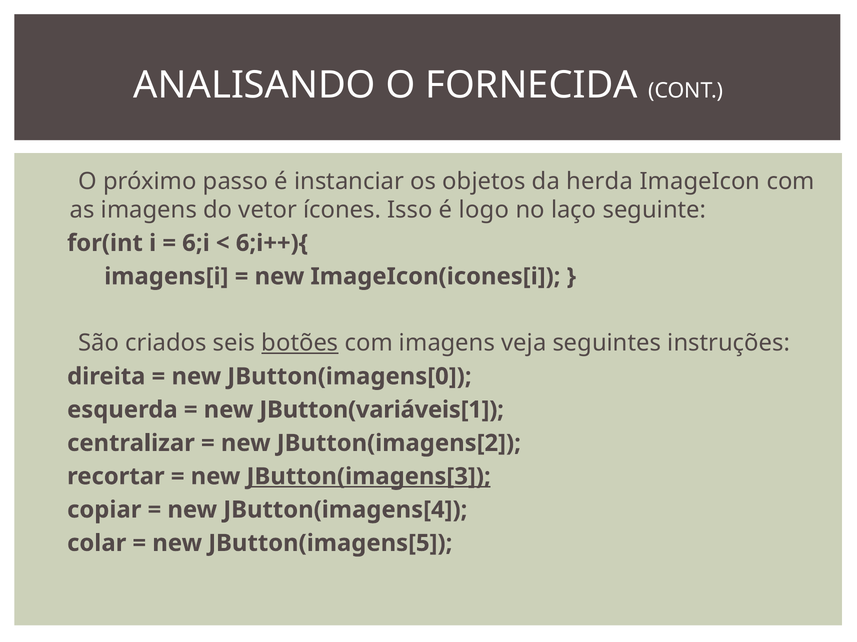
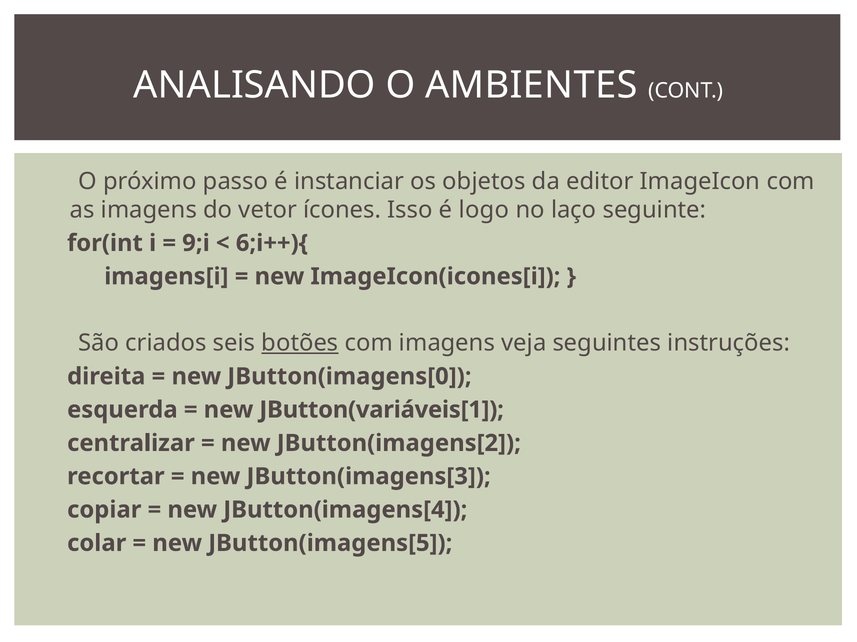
FORNECIDA: FORNECIDA -> AMBIENTES
herda: herda -> editor
6;i: 6;i -> 9;i
JButton(imagens[3 underline: present -> none
